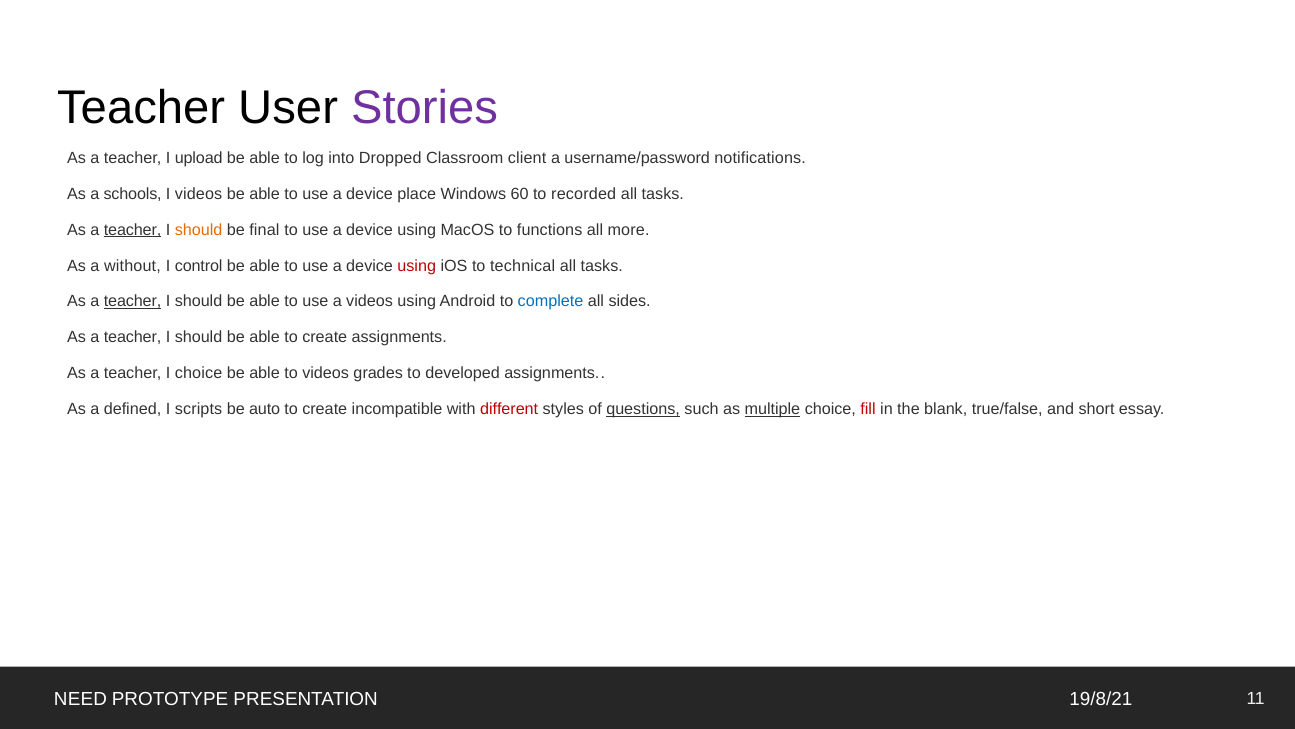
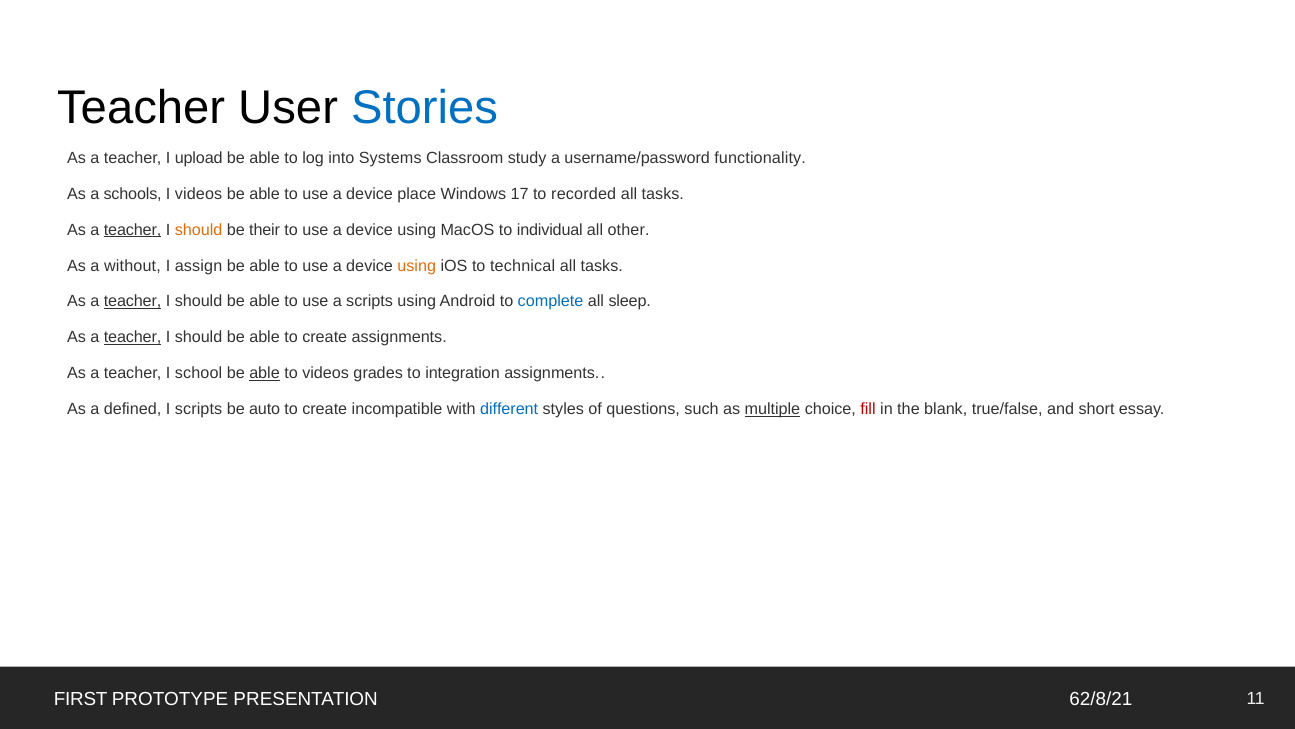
Stories colour: purple -> blue
Dropped: Dropped -> Systems
client: client -> study
notifications: notifications -> functionality
60: 60 -> 17
final: final -> their
functions: functions -> individual
more: more -> other
control: control -> assign
using at (417, 266) colour: red -> orange
a videos: videos -> scripts
sides: sides -> sleep
teacher at (133, 337) underline: none -> present
I choice: choice -> school
able at (265, 373) underline: none -> present
developed: developed -> integration
different colour: red -> blue
questions underline: present -> none
NEED: NEED -> FIRST
19/8/21: 19/8/21 -> 62/8/21
